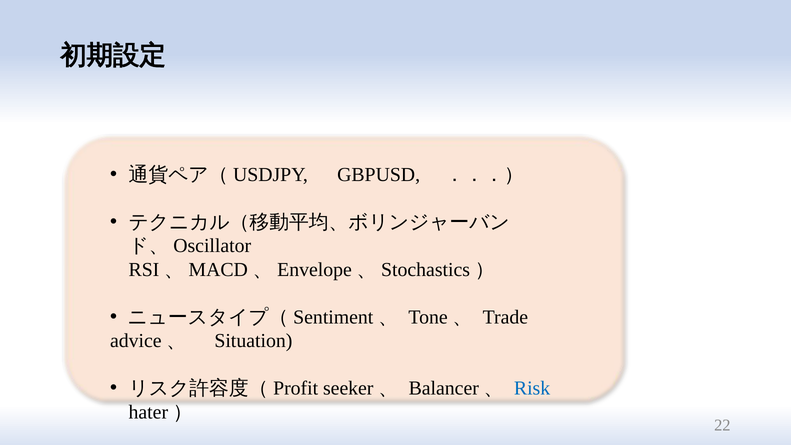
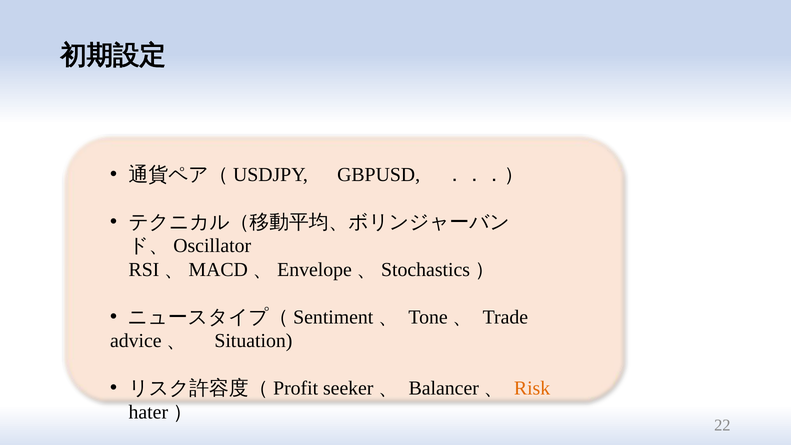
Risk colour: blue -> orange
